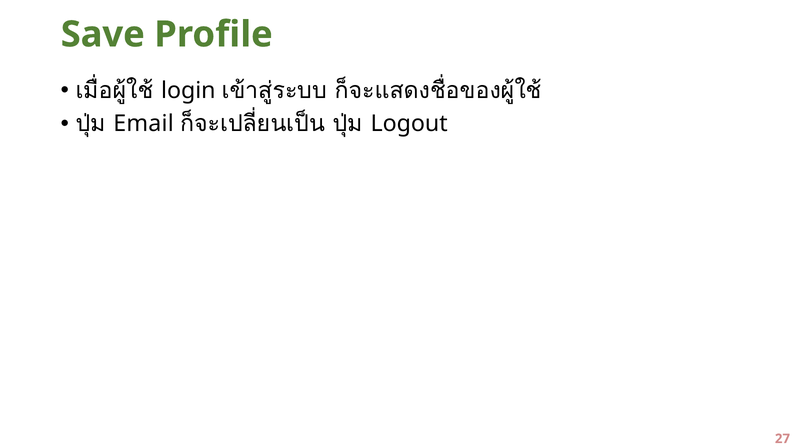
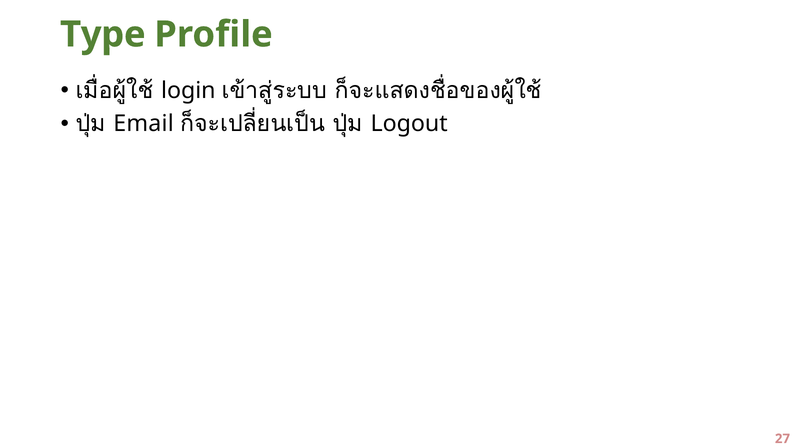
Save: Save -> Type
